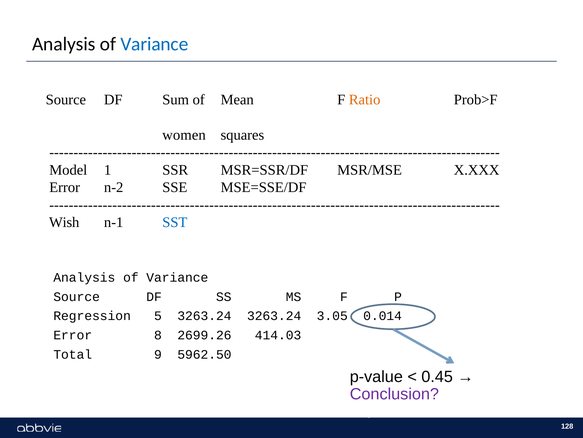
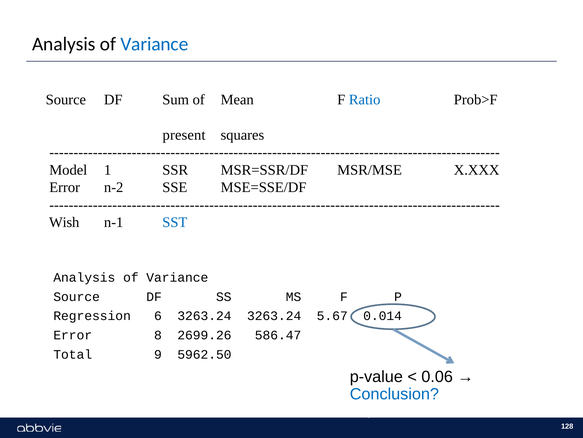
Ratio colour: orange -> blue
women: women -> present
5: 5 -> 6
3.05: 3.05 -> 5.67
414.03: 414.03 -> 586.47
0.45: 0.45 -> 0.06
Conclusion colour: purple -> blue
